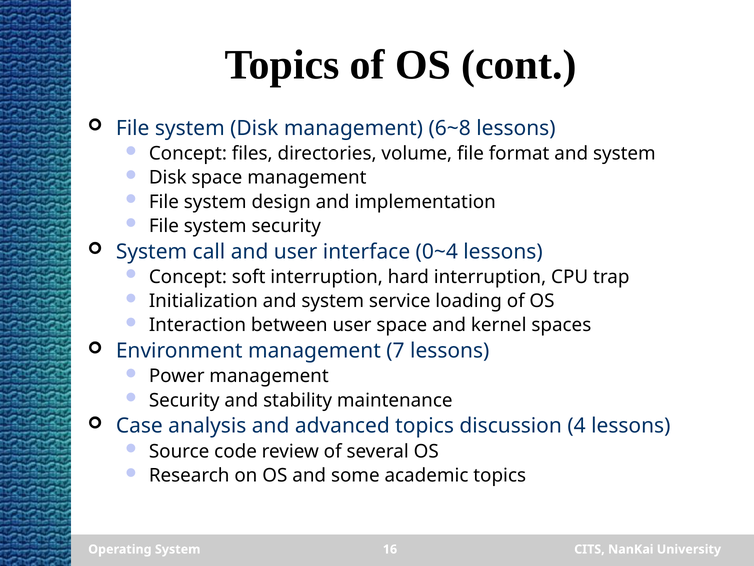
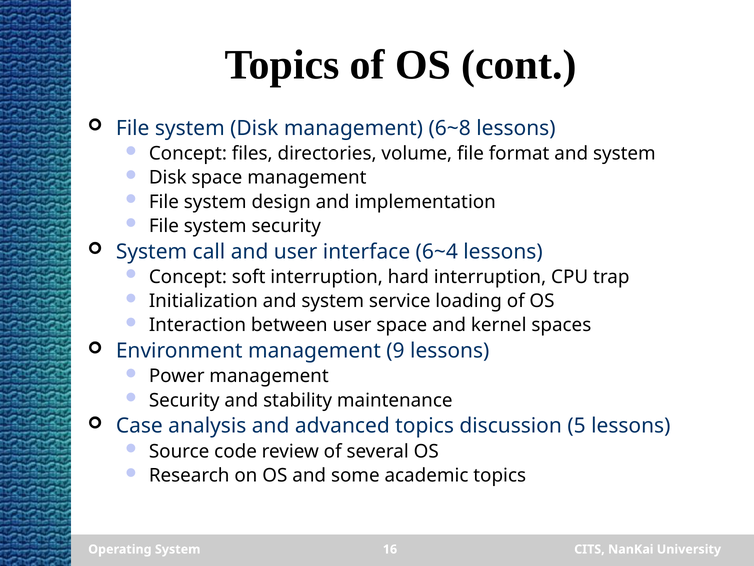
0~4: 0~4 -> 6~4
7: 7 -> 9
4: 4 -> 5
